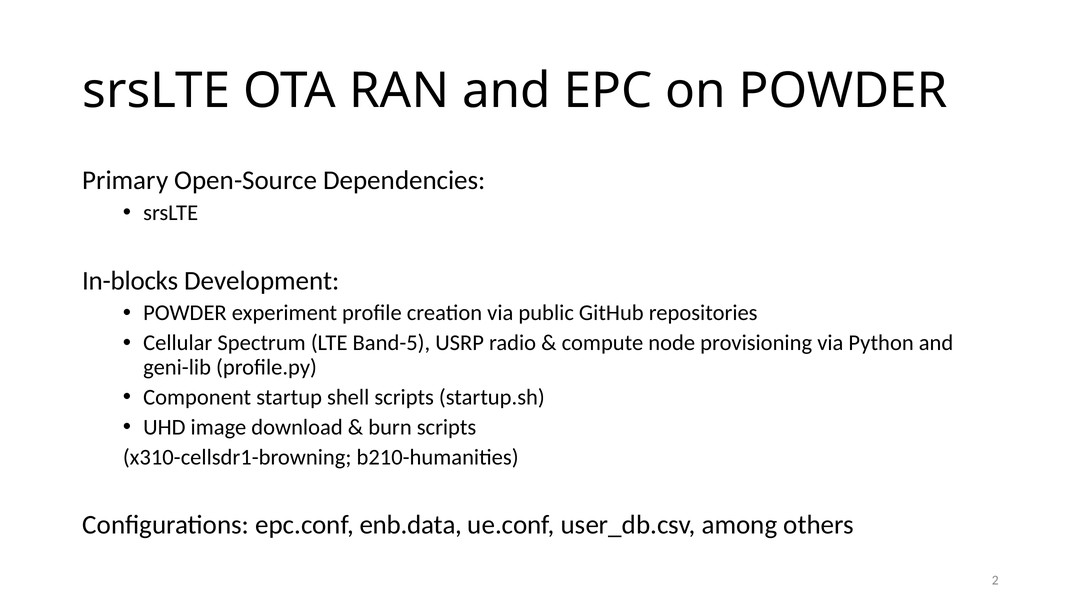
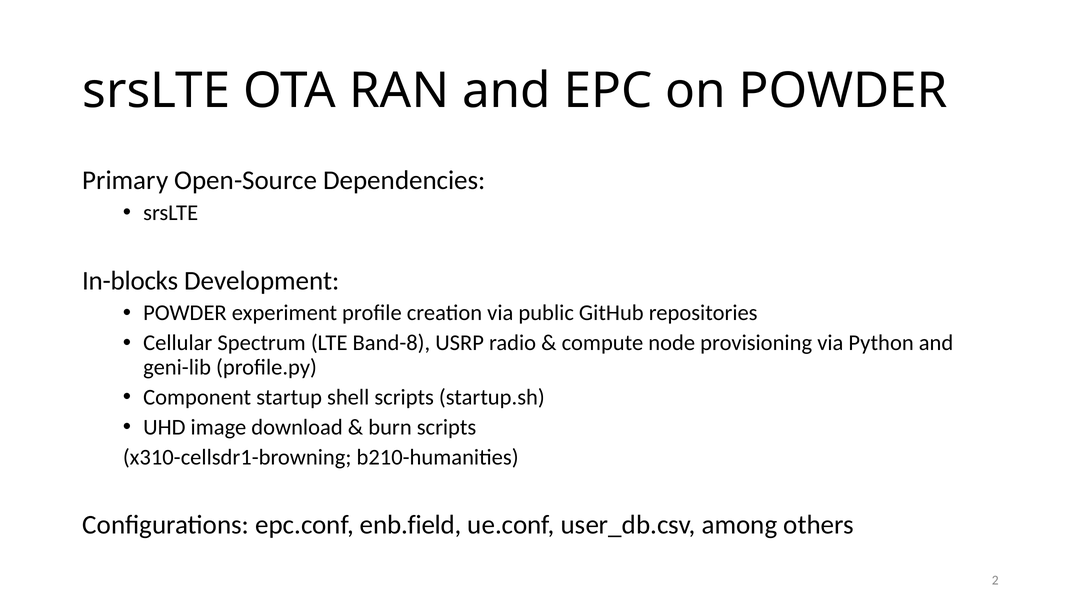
Band-5: Band-5 -> Band-8
enb.data: enb.data -> enb.field
